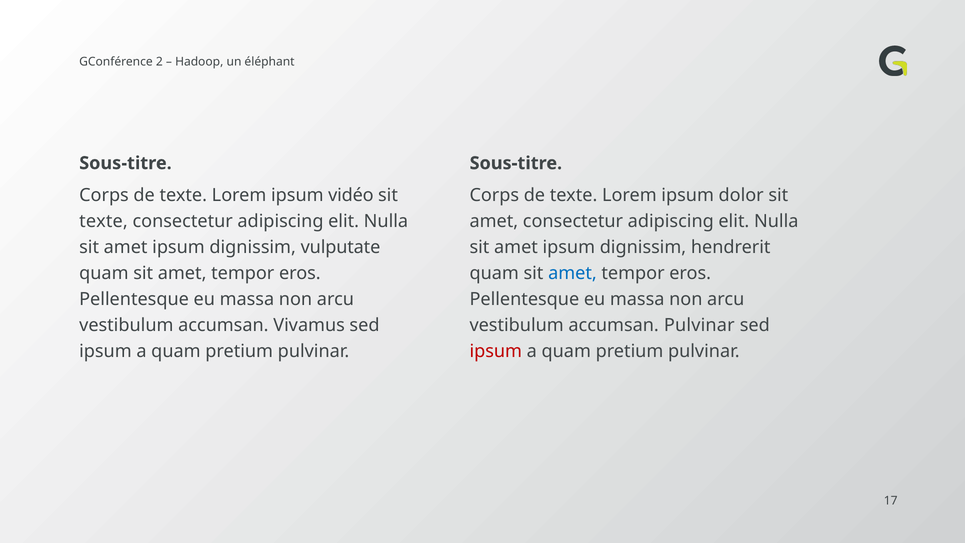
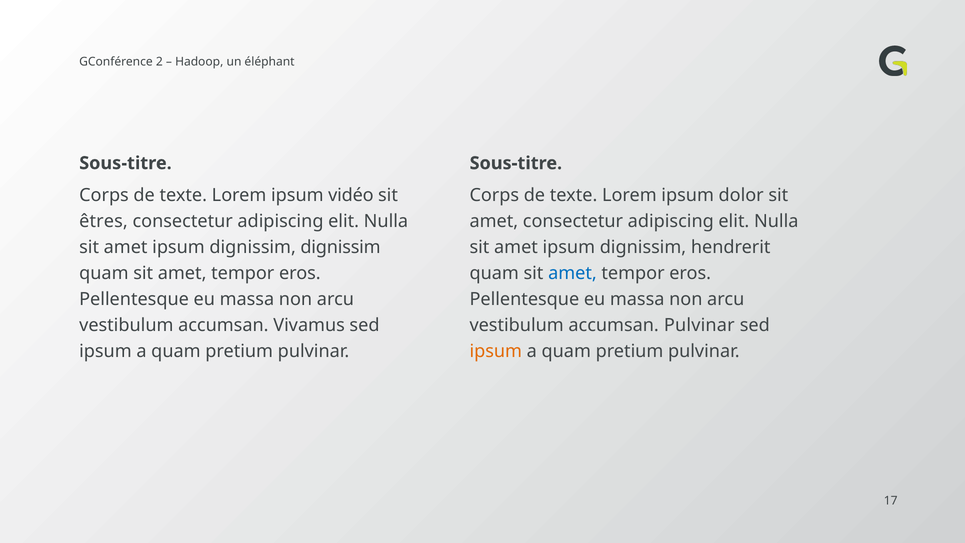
texte at (103, 221): texte -> êtres
dignissim vulputate: vulputate -> dignissim
ipsum at (496, 351) colour: red -> orange
